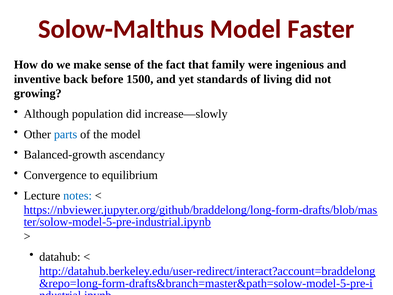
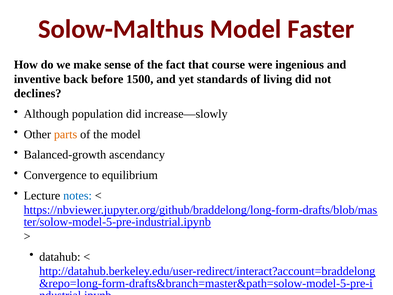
family: family -> course
growing: growing -> declines
parts colour: blue -> orange
